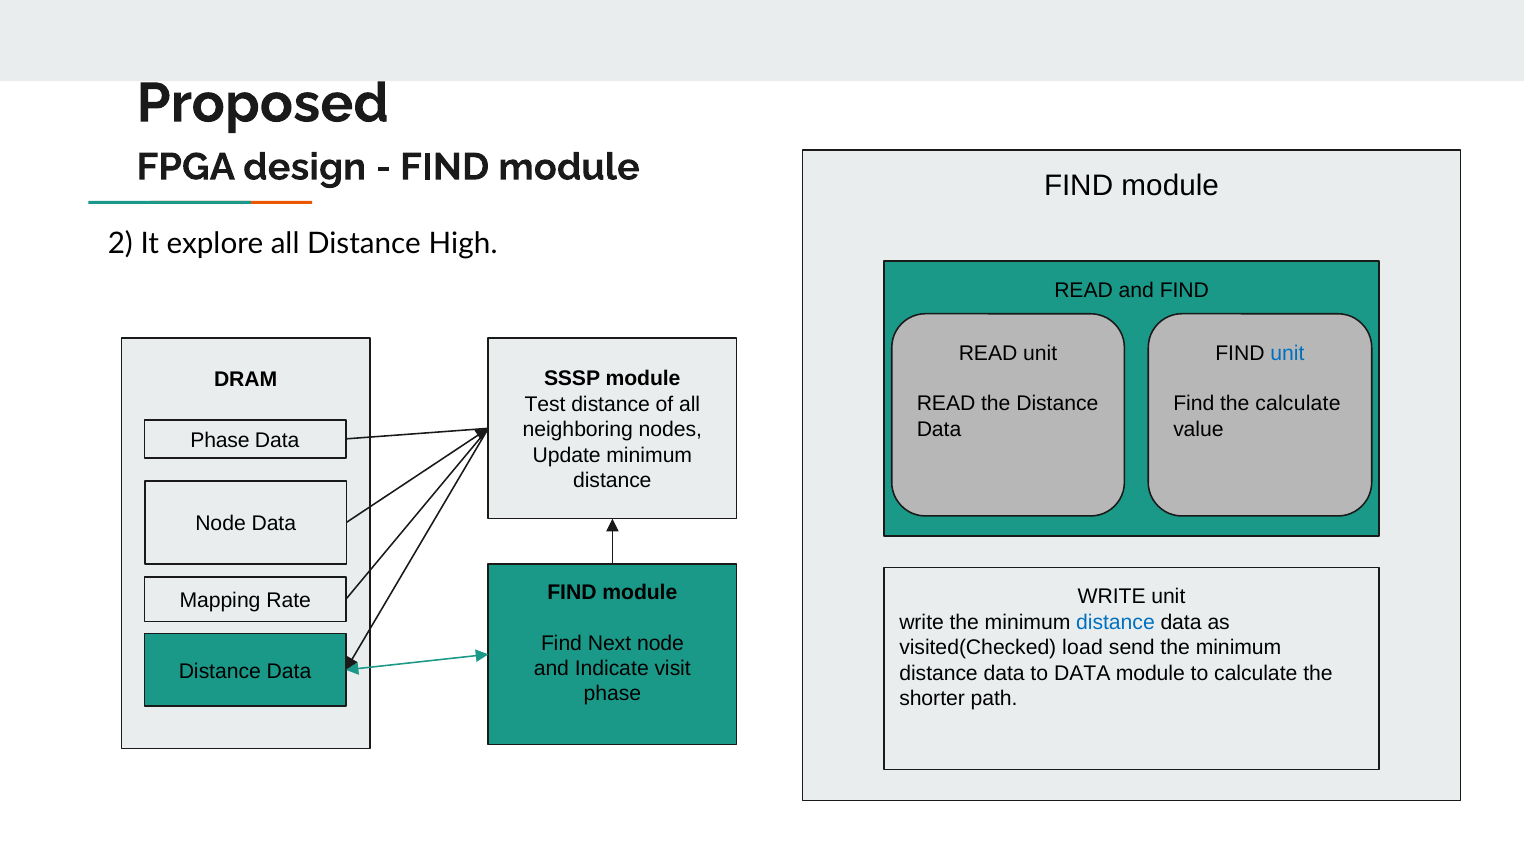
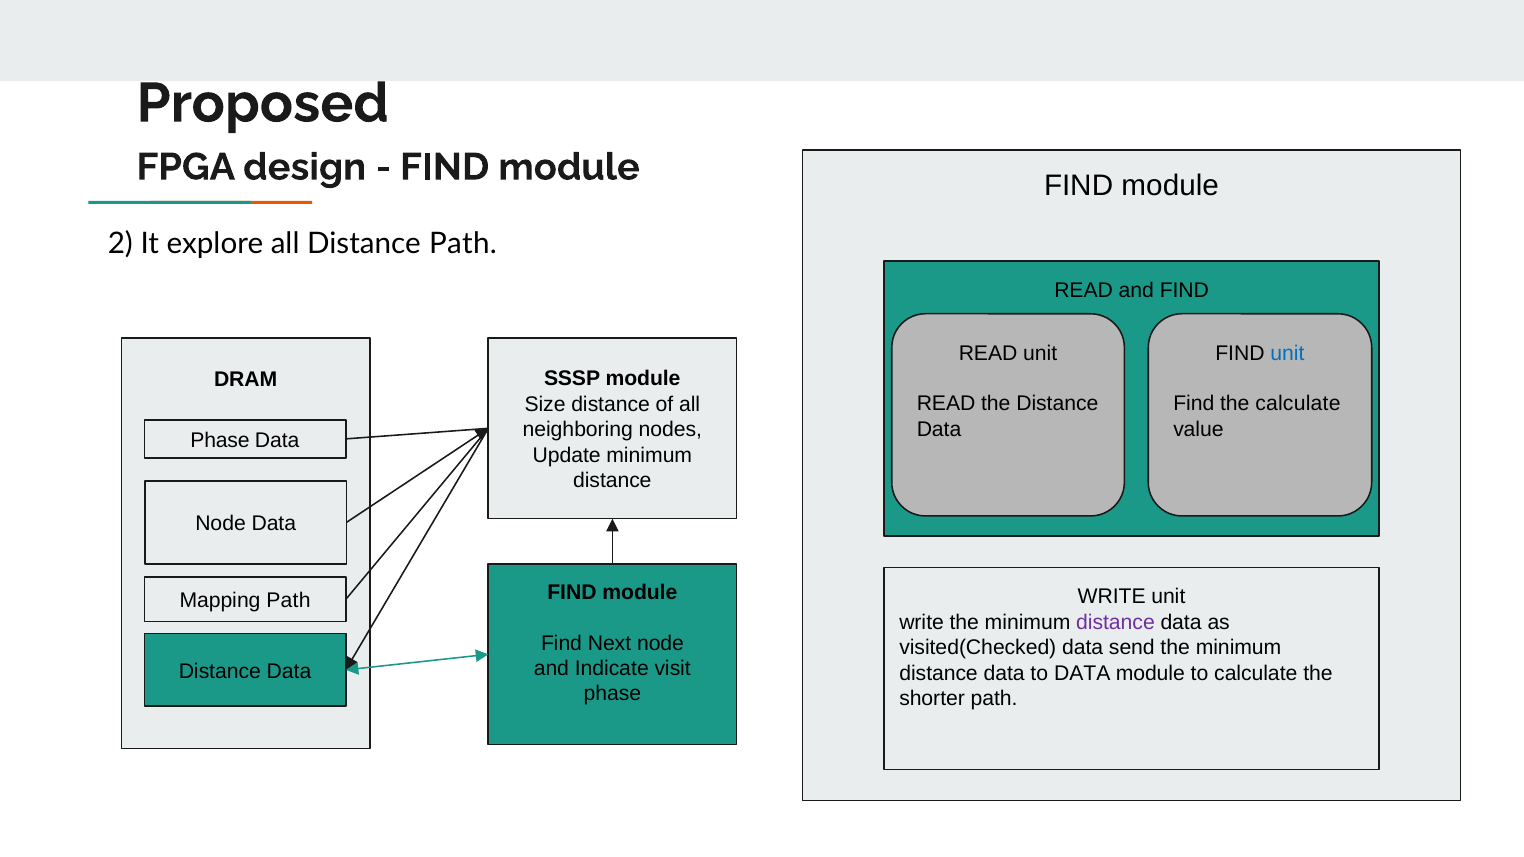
Distance High: High -> Path
Test: Test -> Size
Mapping Rate: Rate -> Path
distance at (1115, 622) colour: blue -> purple
visited(Checked load: load -> data
